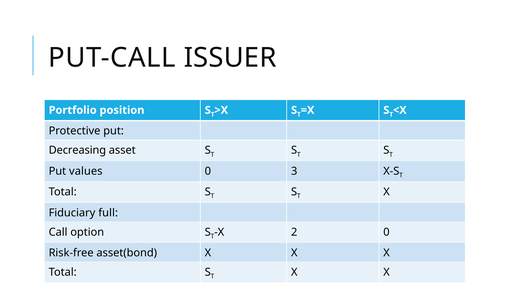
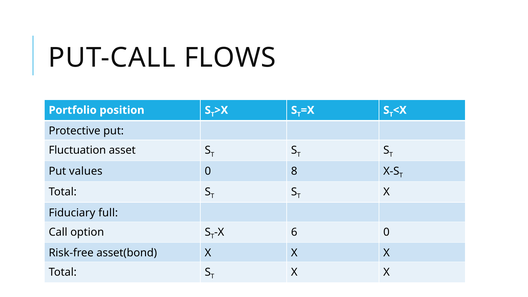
ISSUER: ISSUER -> FLOWS
Decreasing: Decreasing -> Fluctuation
3: 3 -> 8
2: 2 -> 6
